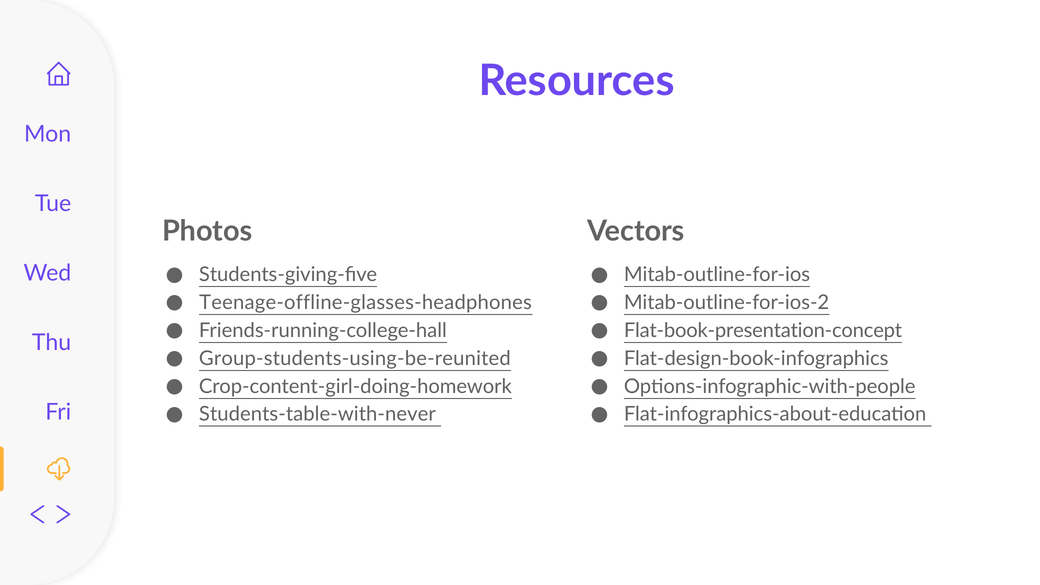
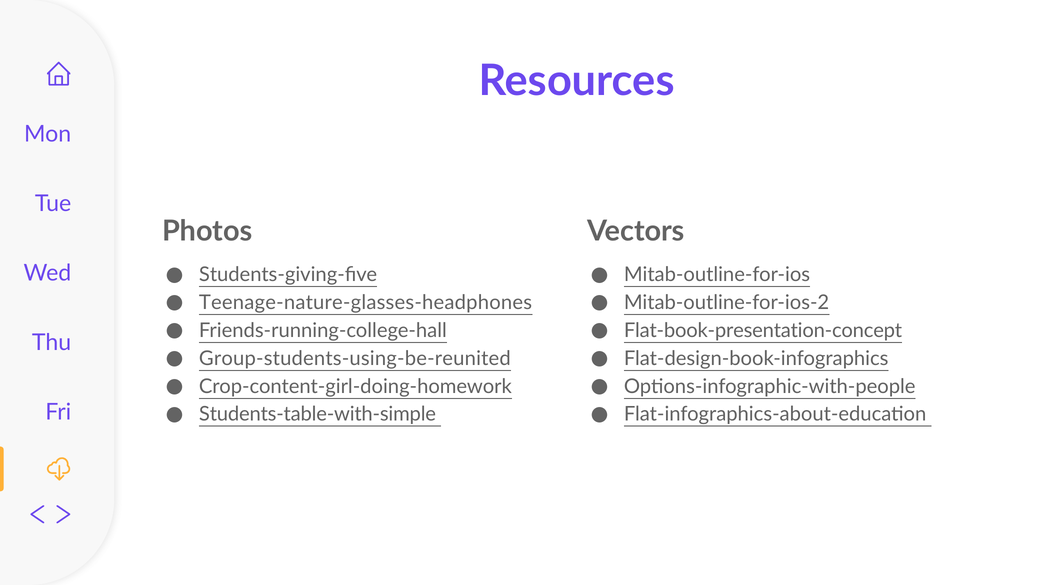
Teenage-offline-glasses-headphones: Teenage-offline-glasses-headphones -> Teenage-nature-glasses-headphones
Students-table-with-never: Students-table-with-never -> Students-table-with-simple
